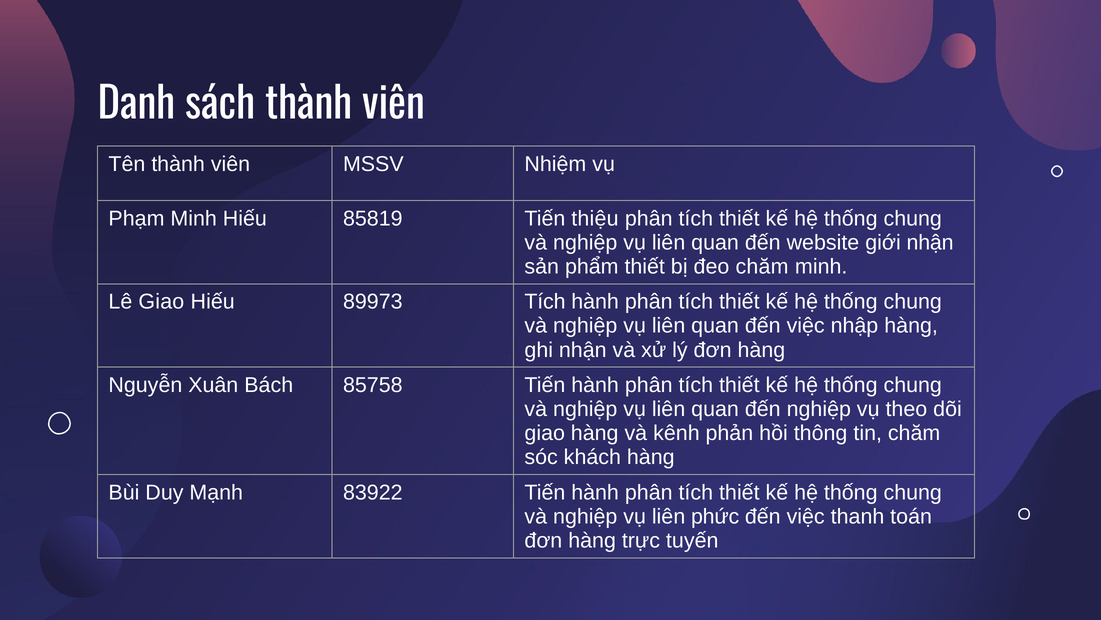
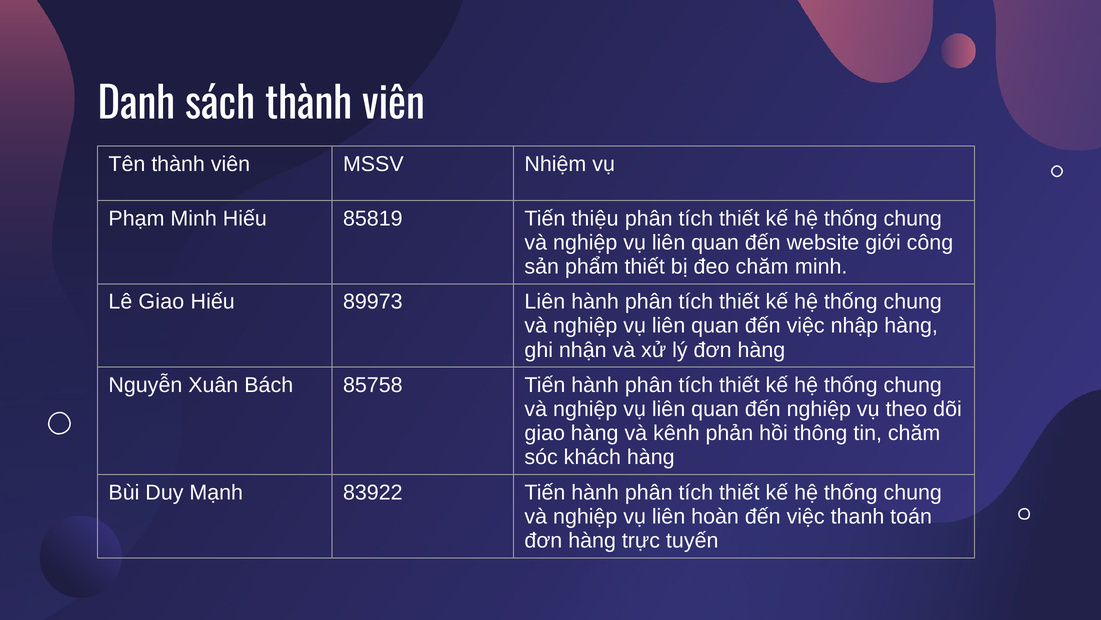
giới nhận: nhận -> công
89973 Tích: Tích -> Liên
phức: phức -> hoàn
